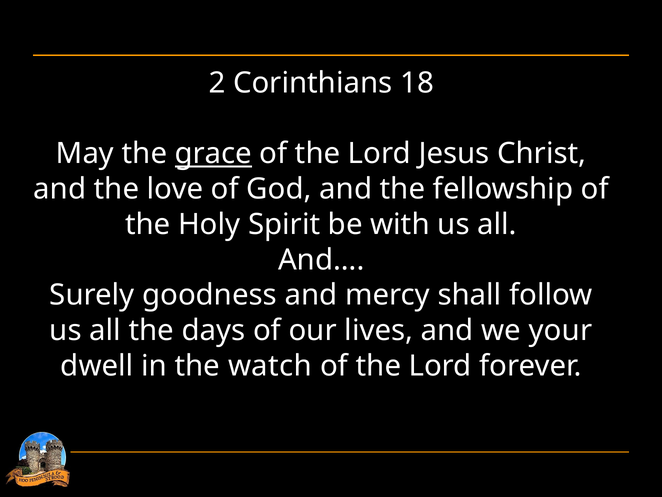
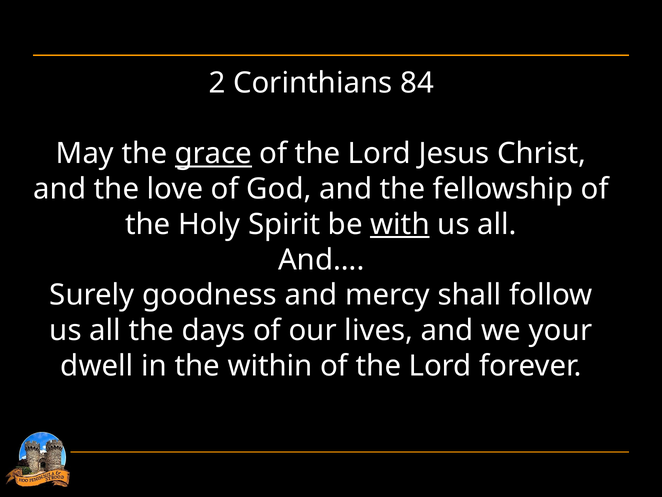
18: 18 -> 84
with underline: none -> present
watch: watch -> within
